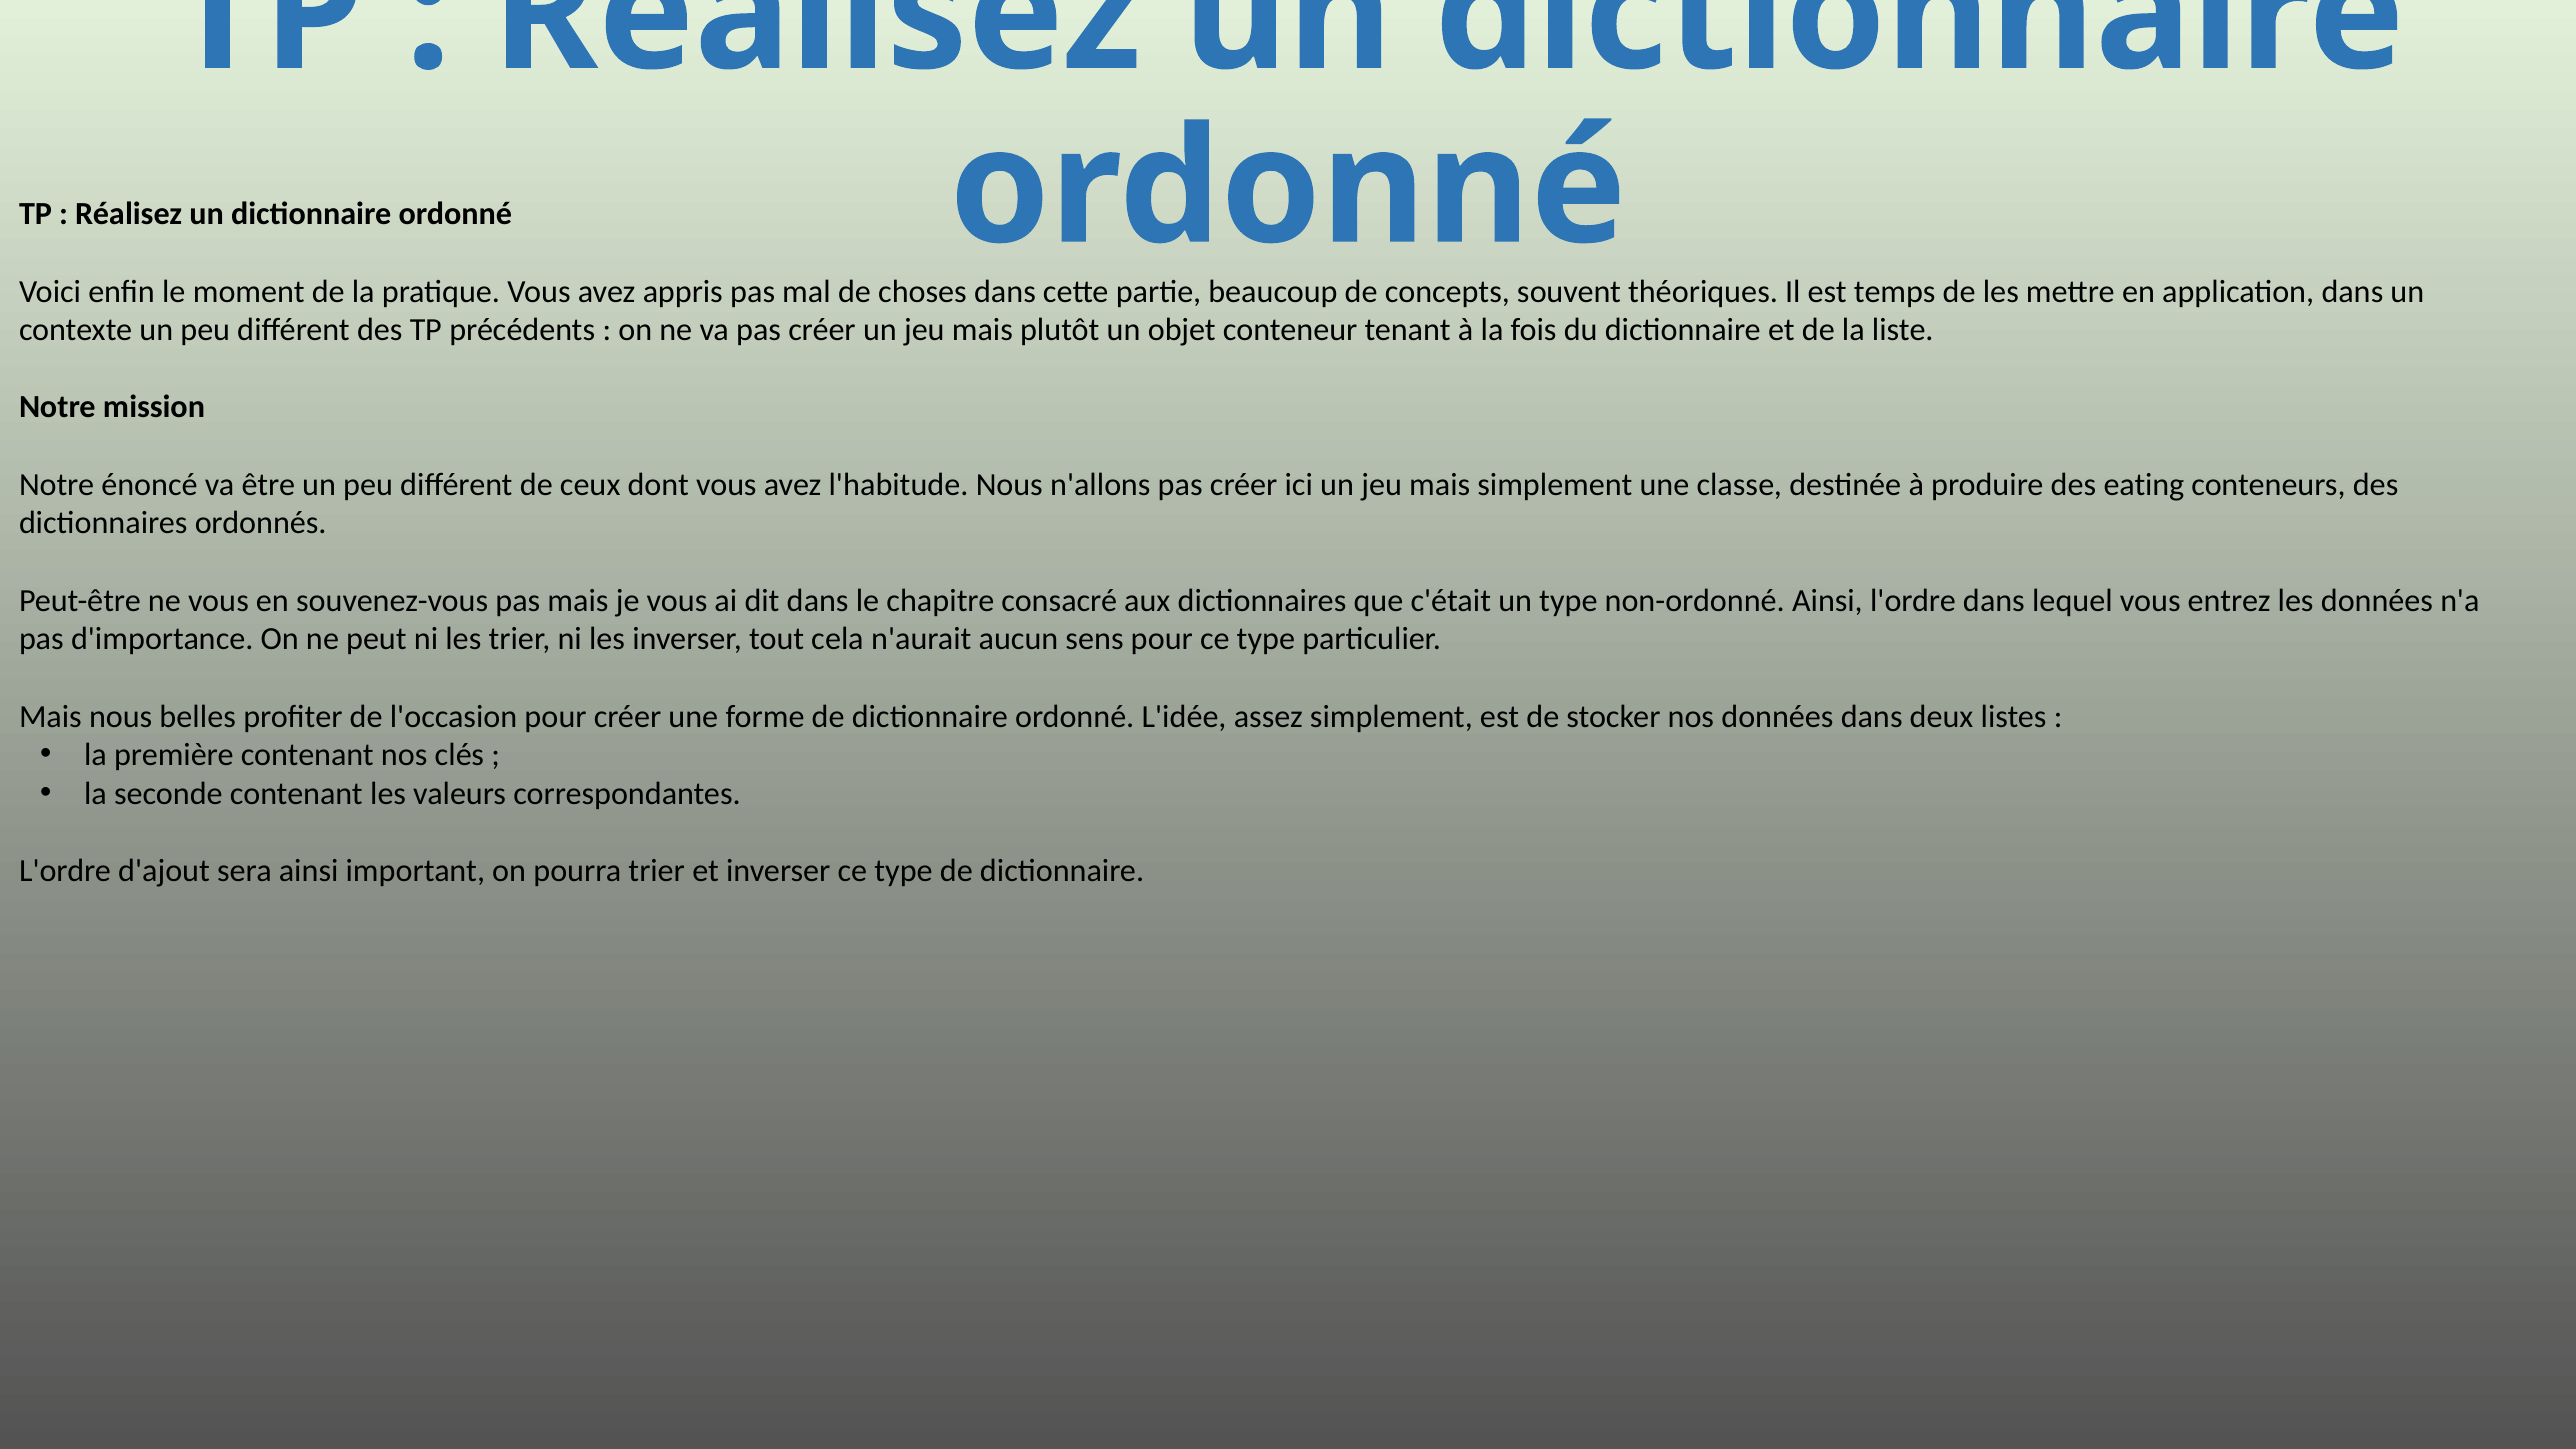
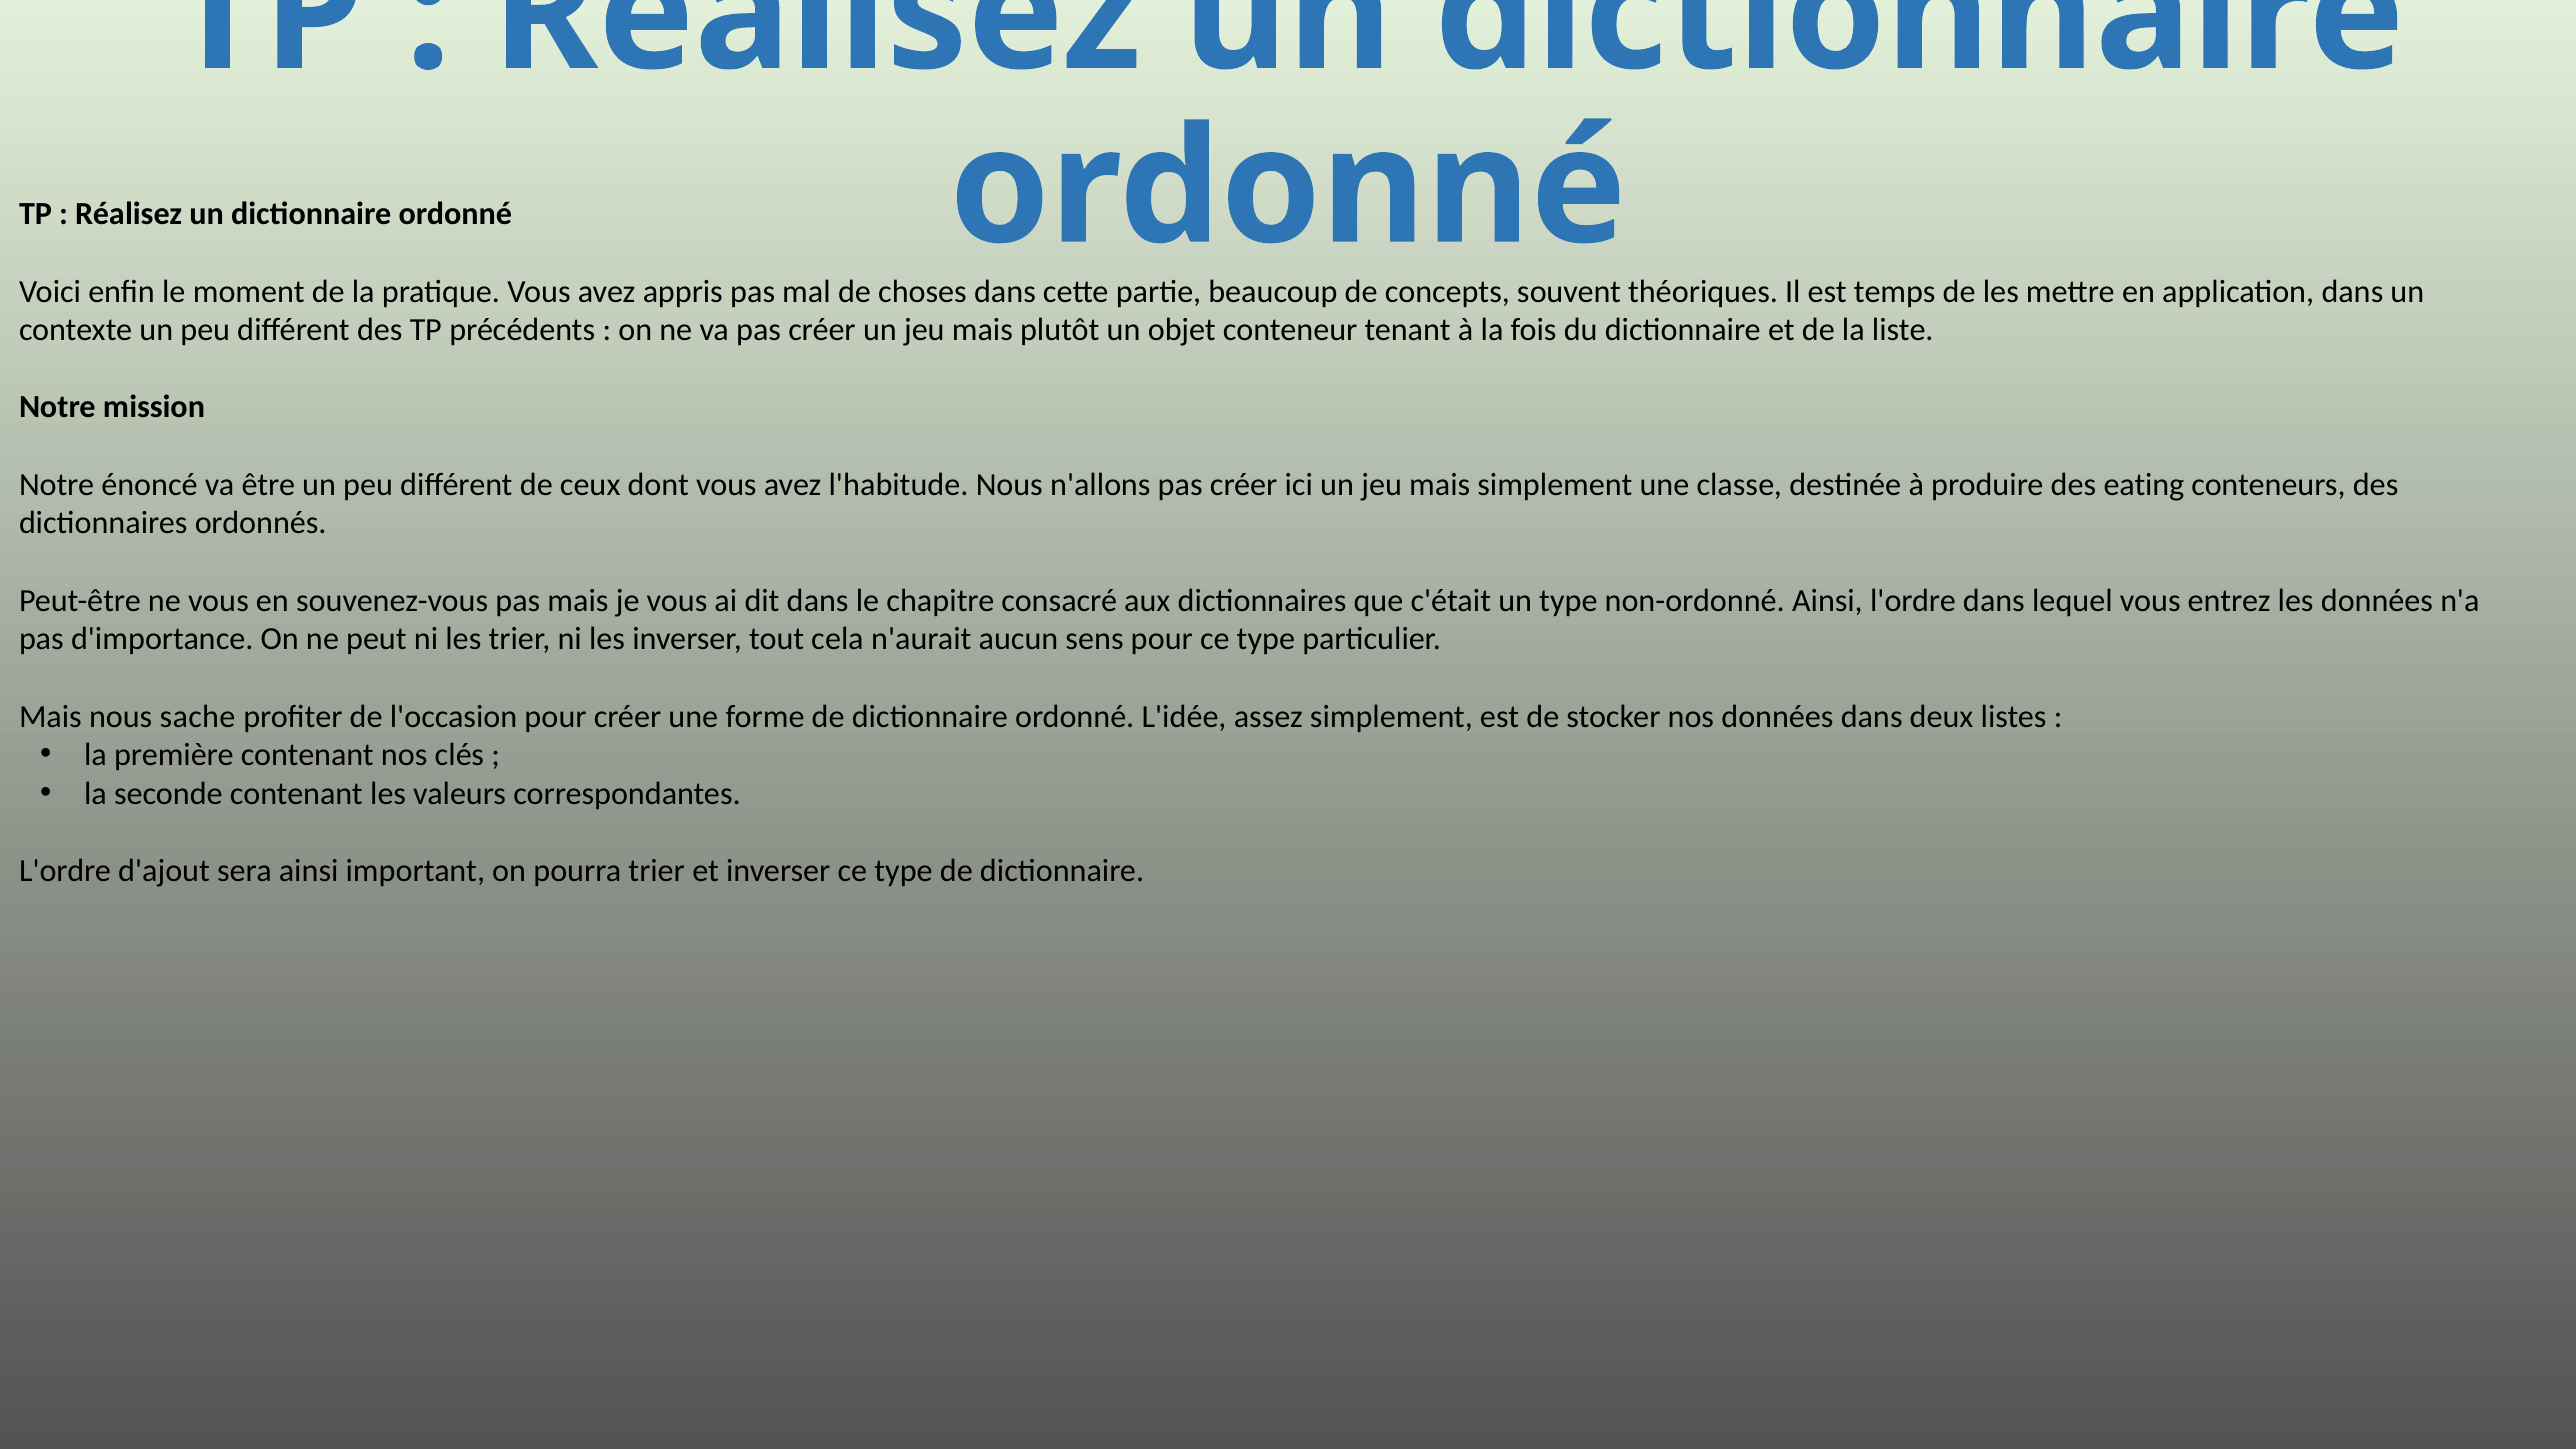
belles: belles -> sache
